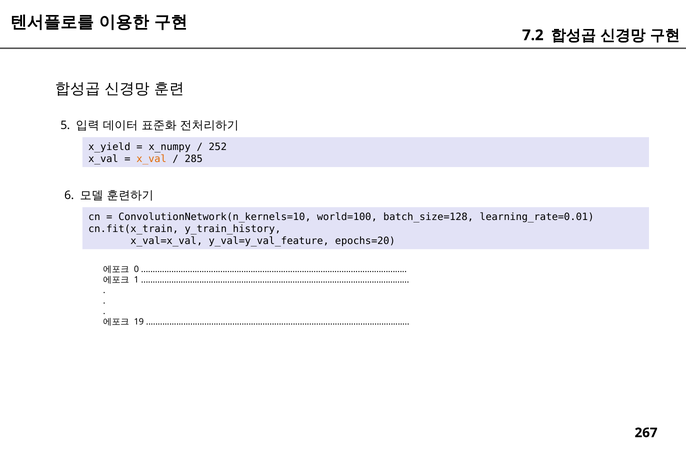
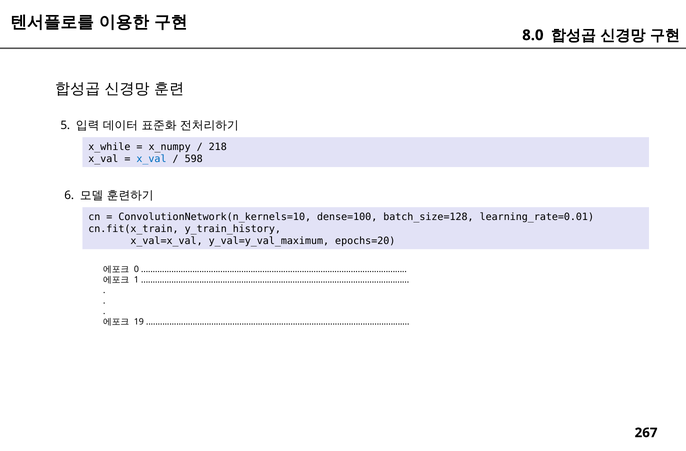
7.2: 7.2 -> 8.0
x_yield: x_yield -> x_while
252: 252 -> 218
x_val at (151, 159) colour: orange -> blue
285: 285 -> 598
world=100: world=100 -> dense=100
y_val=y_val_feature: y_val=y_val_feature -> y_val=y_val_maximum
